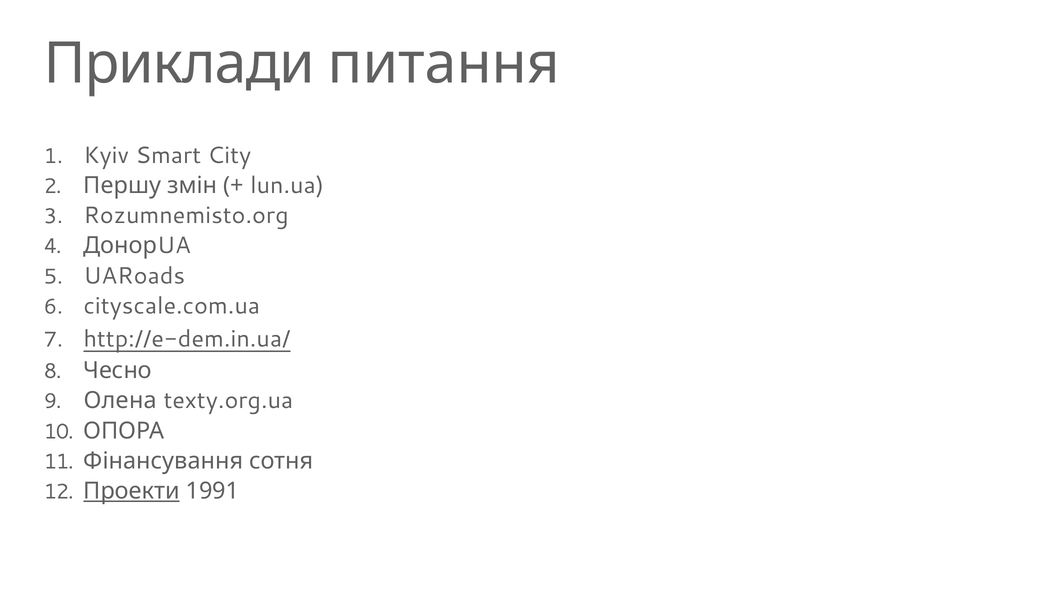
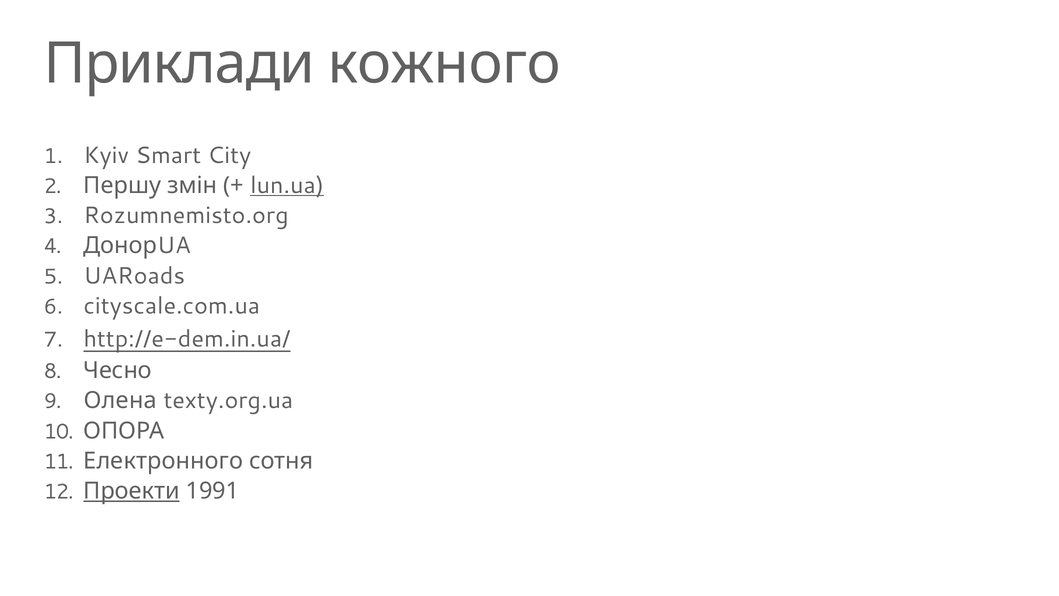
питання: питання -> кожного
lun.ua underline: none -> present
Фінансування: Фінансування -> Електронного
